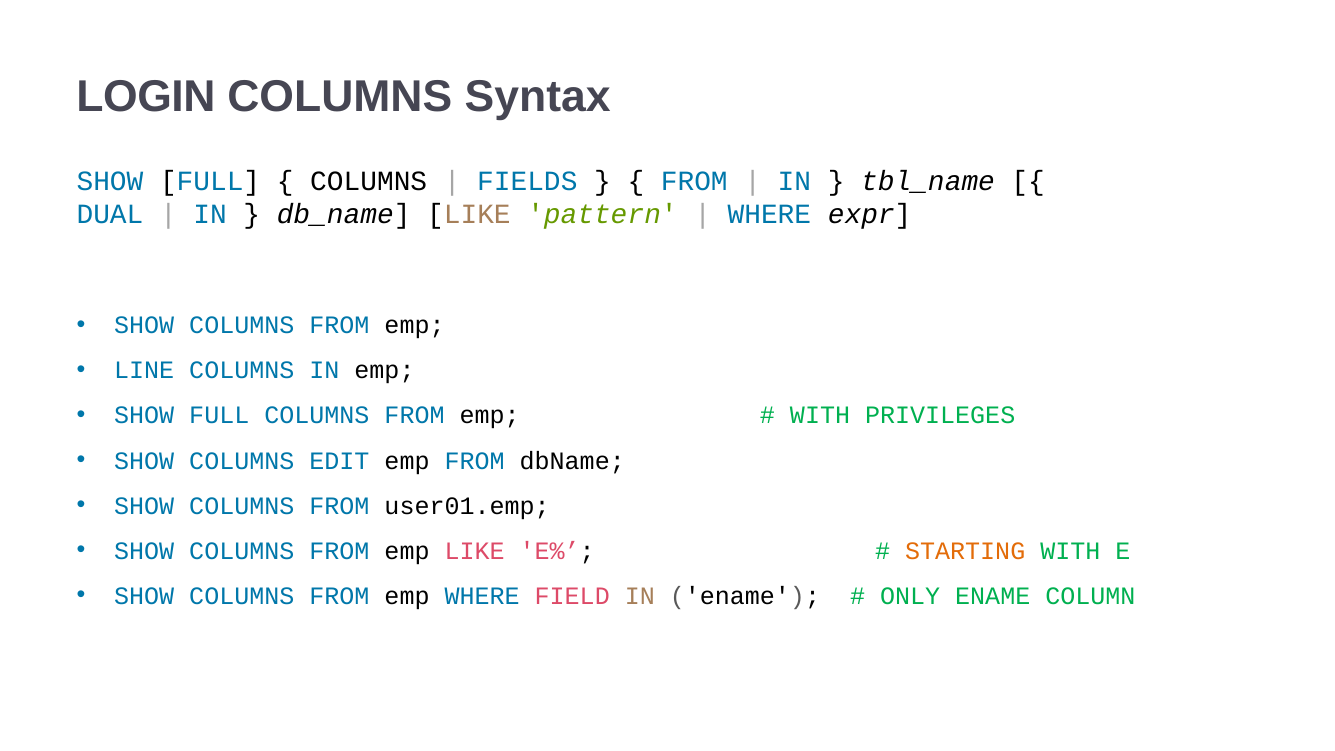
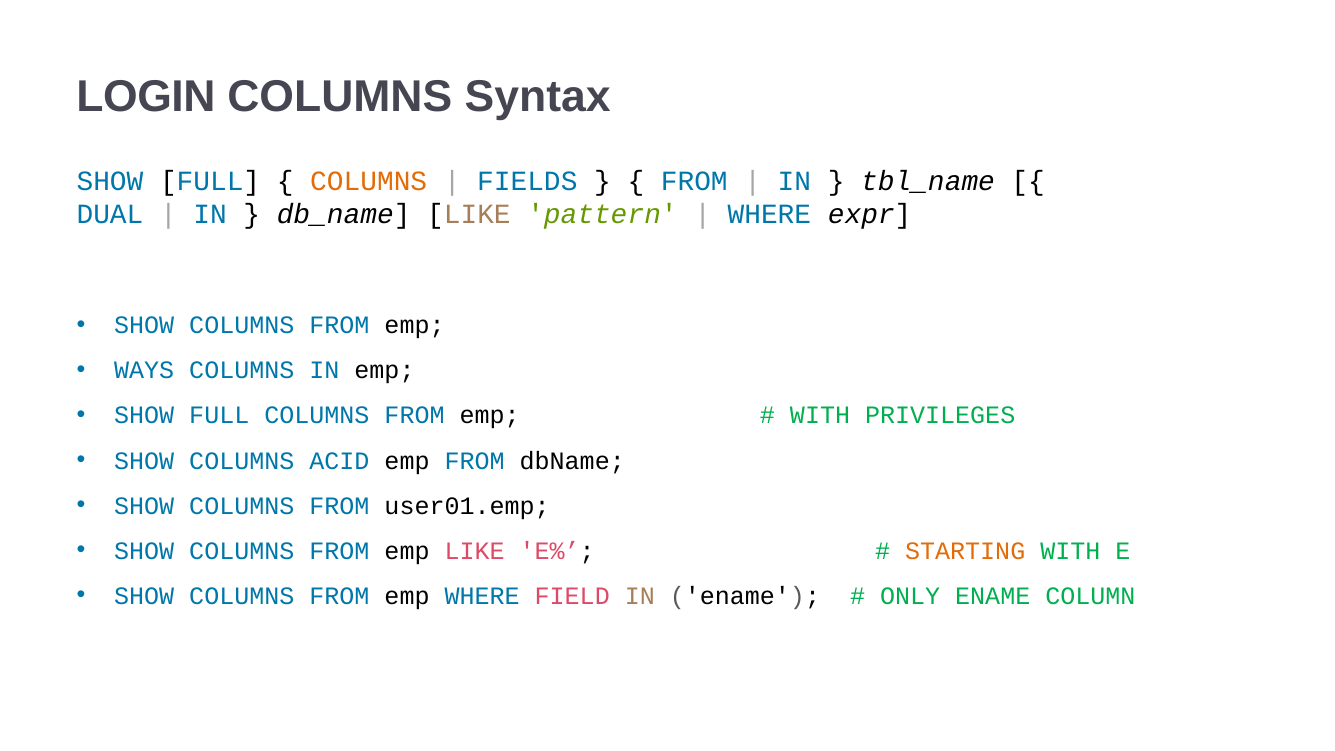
COLUMNS at (369, 181) colour: black -> orange
LINE: LINE -> WAYS
EDIT: EDIT -> ACID
